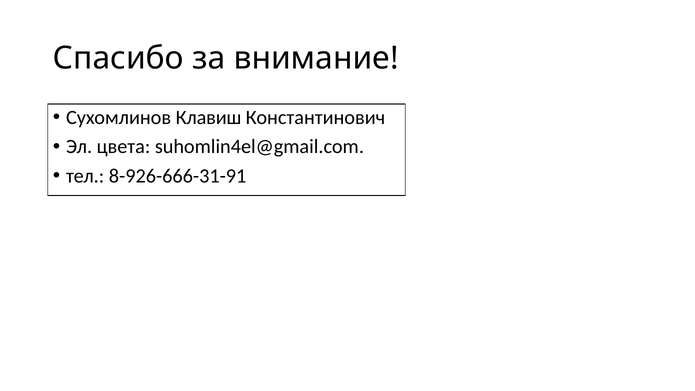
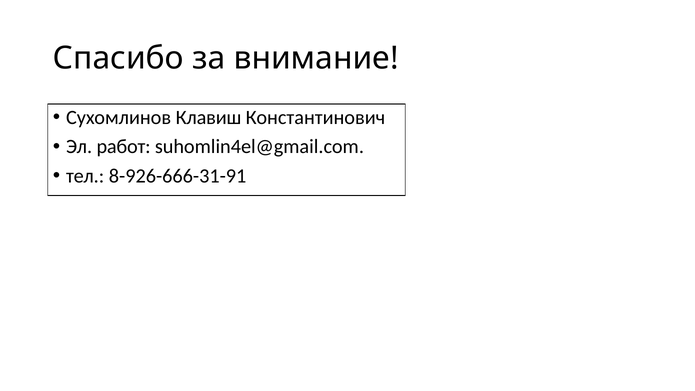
цвета: цвета -> работ
